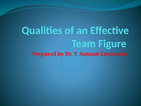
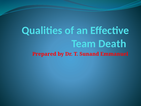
Figure: Figure -> Death
